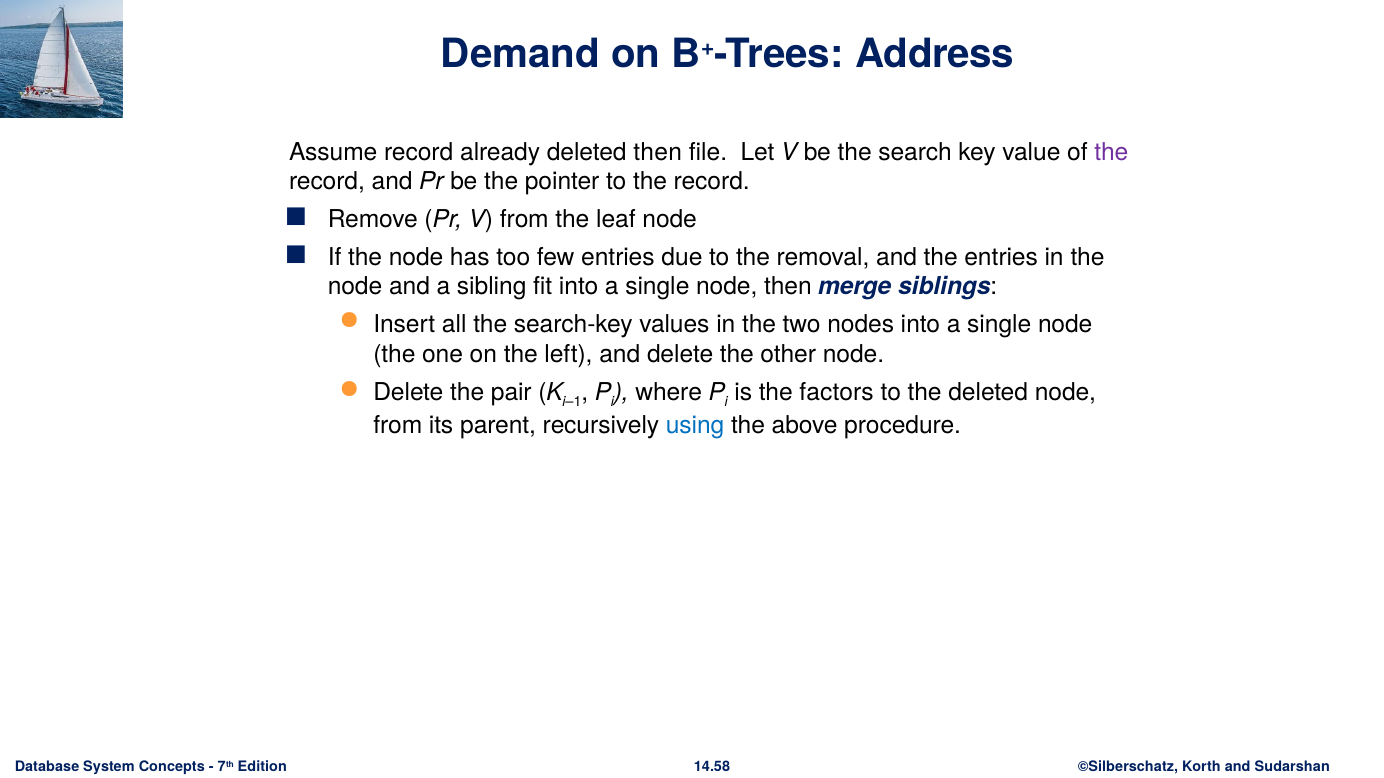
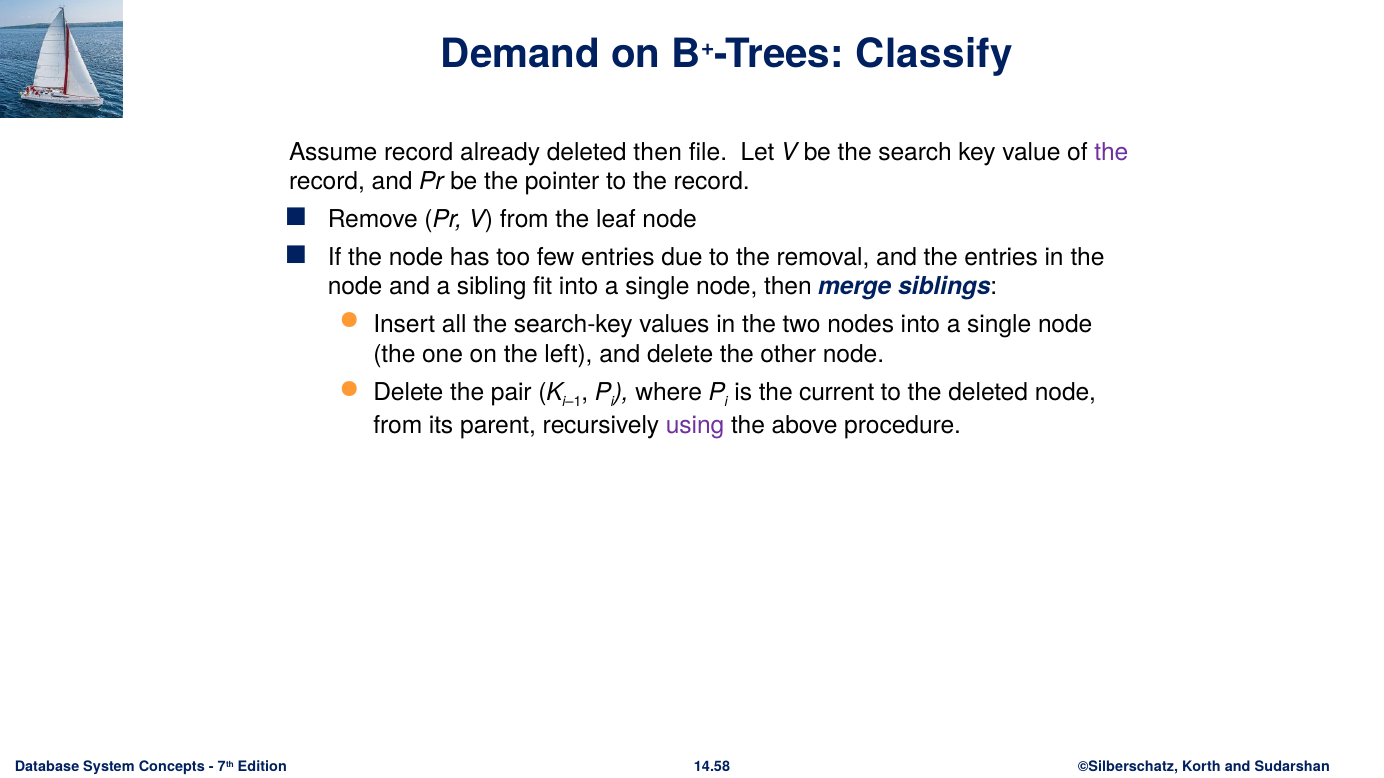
Address: Address -> Classify
factors: factors -> current
using colour: blue -> purple
